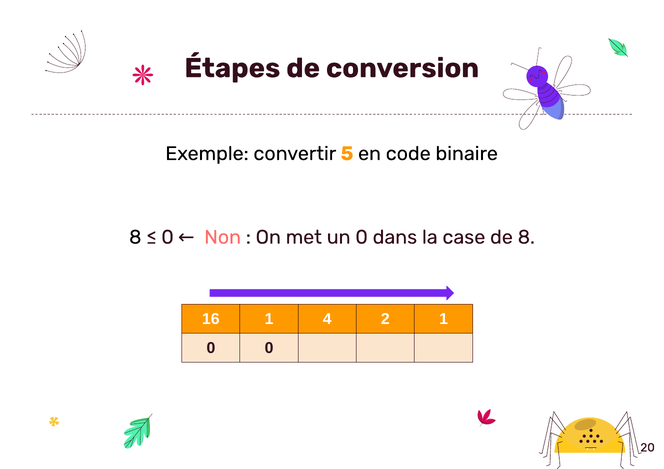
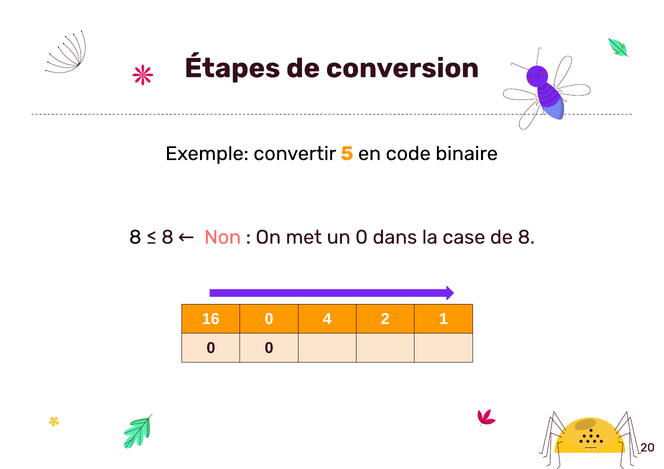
0 at (168, 237): 0 -> 8
16 1: 1 -> 0
